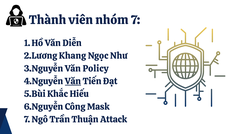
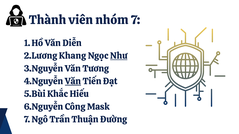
Như underline: none -> present
Policy: Policy -> Tương
Attack: Attack -> Đường
